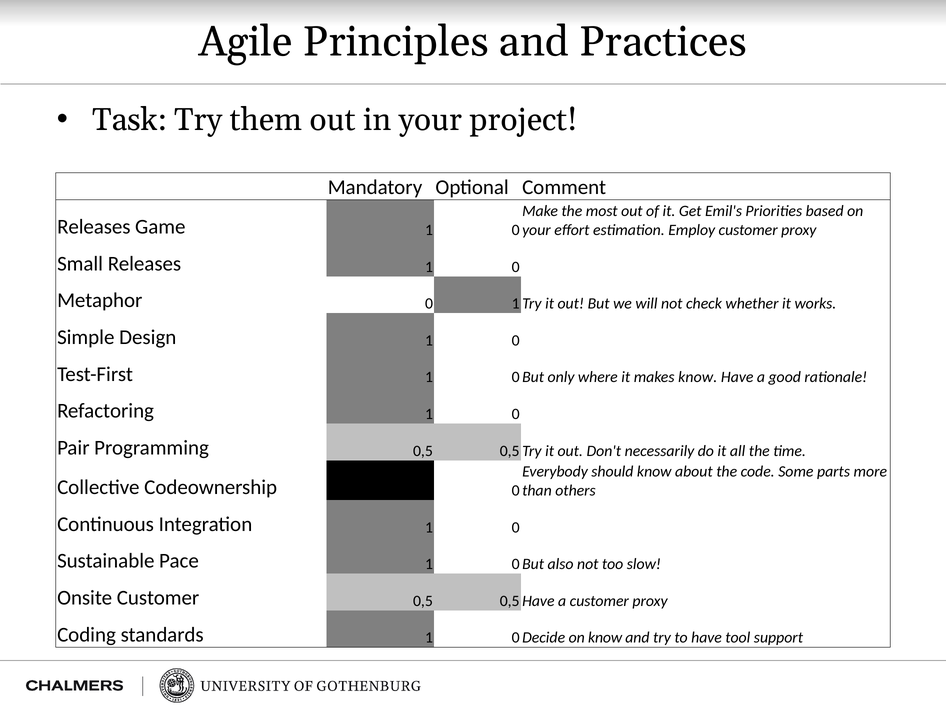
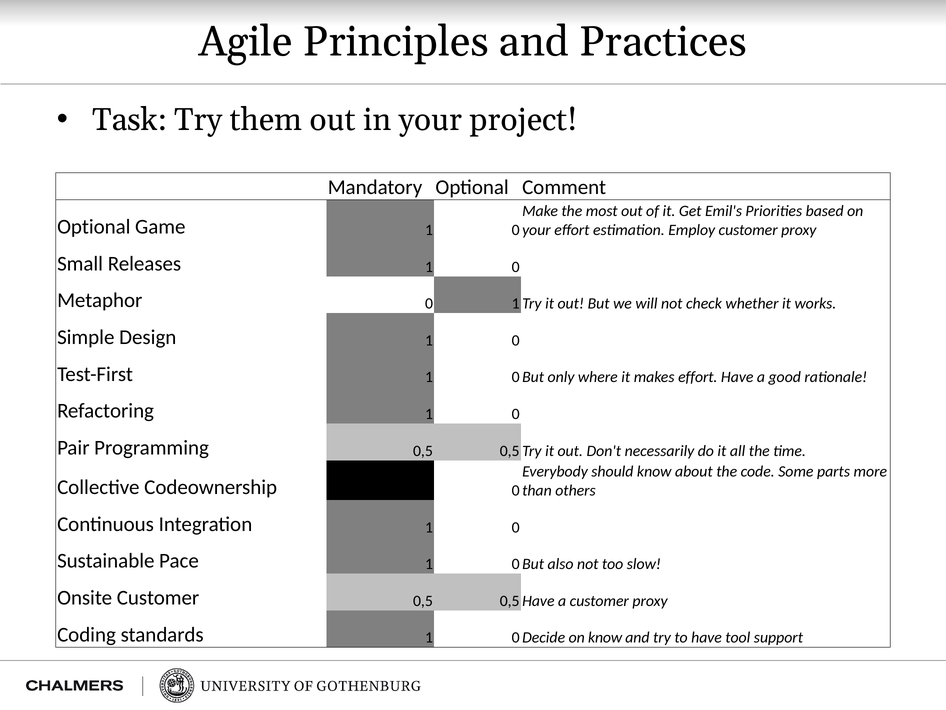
Releases at (94, 227): Releases -> Optional
makes know: know -> effort
